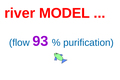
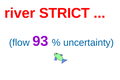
MODEL: MODEL -> STRICT
purification: purification -> uncertainty
